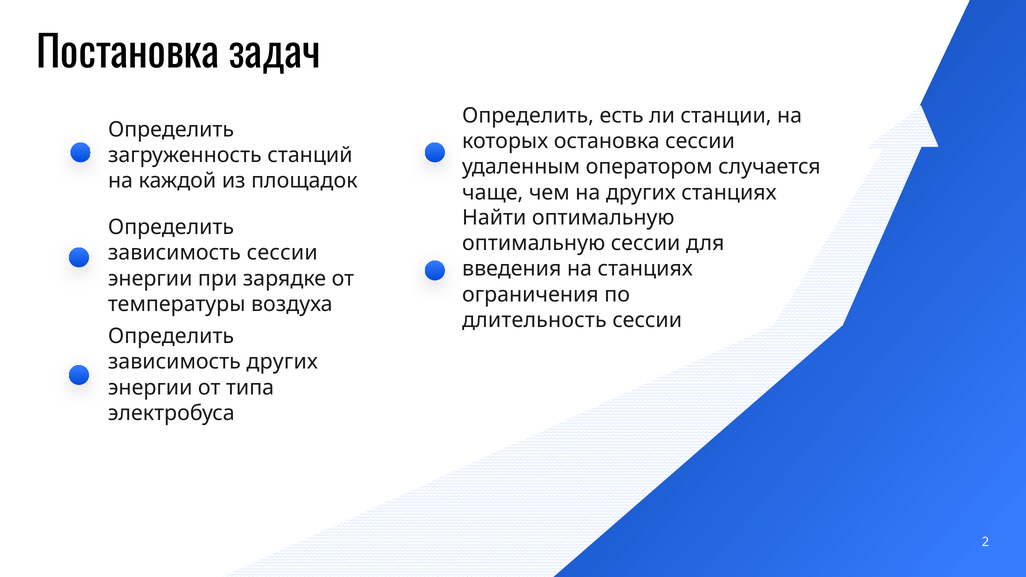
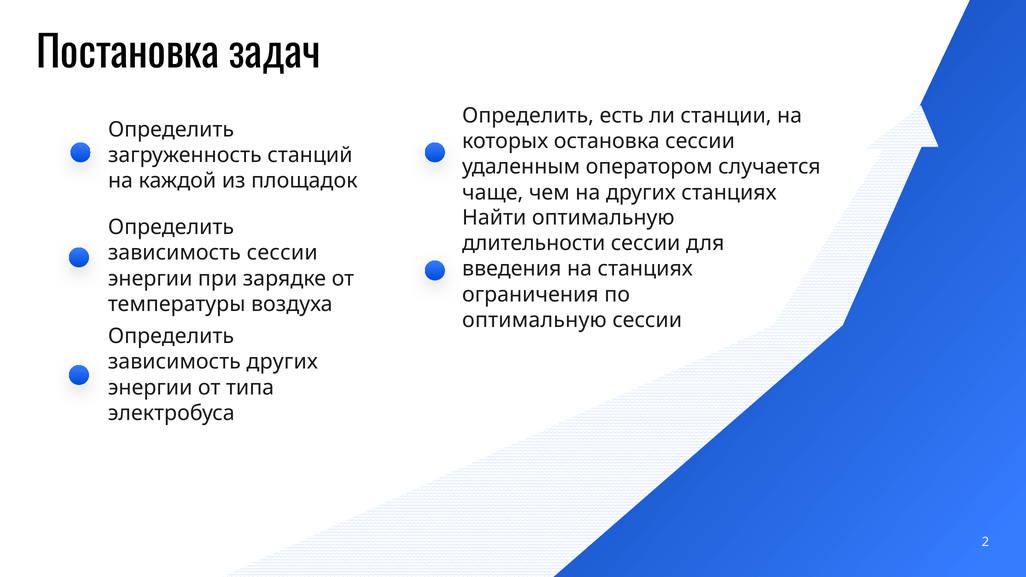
оптимальную at (534, 243): оптимальную -> длительности
длительность at (534, 320): длительность -> оптимальную
